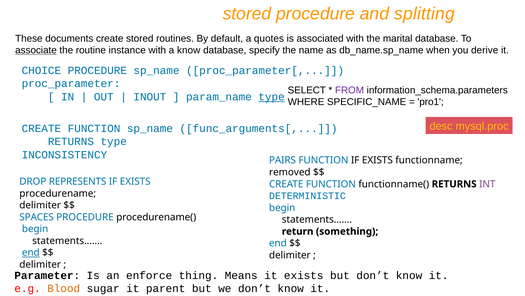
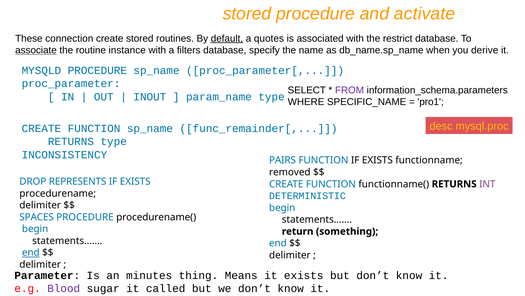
splitting: splitting -> activate
documents: documents -> connection
default underline: none -> present
marital: marital -> restrict
a know: know -> filters
CHOICE: CHOICE -> MYSQLD
type at (272, 97) underline: present -> none
func_arguments[: func_arguments[ -> func_remainder[
enforce: enforce -> minutes
Blood colour: orange -> purple
parent: parent -> called
